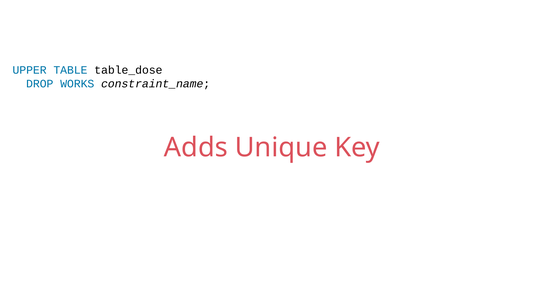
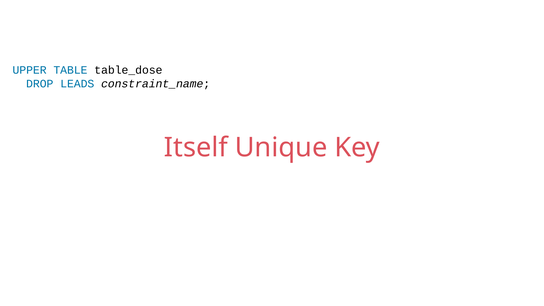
WORKS: WORKS -> LEADS
Adds: Adds -> Itself
